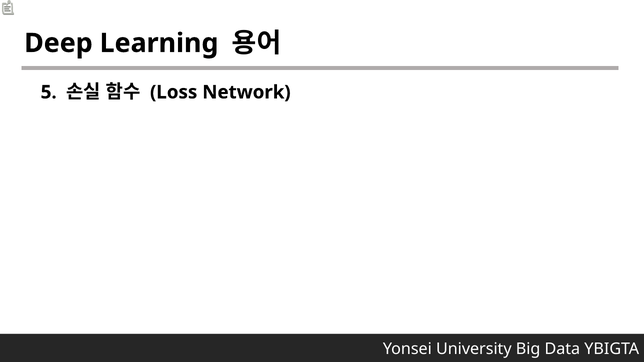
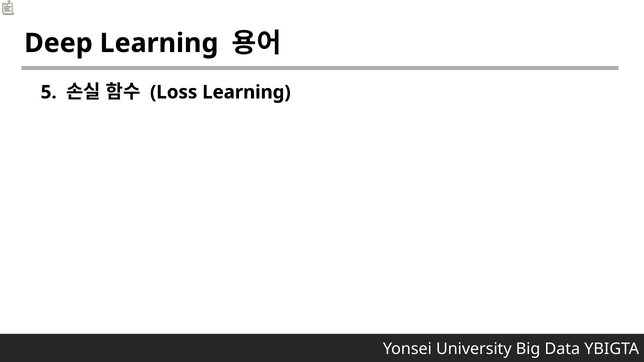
Loss Network: Network -> Learning
